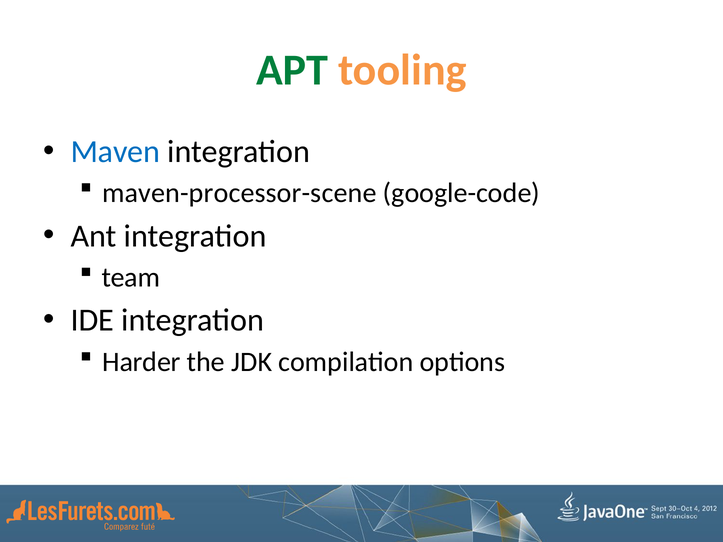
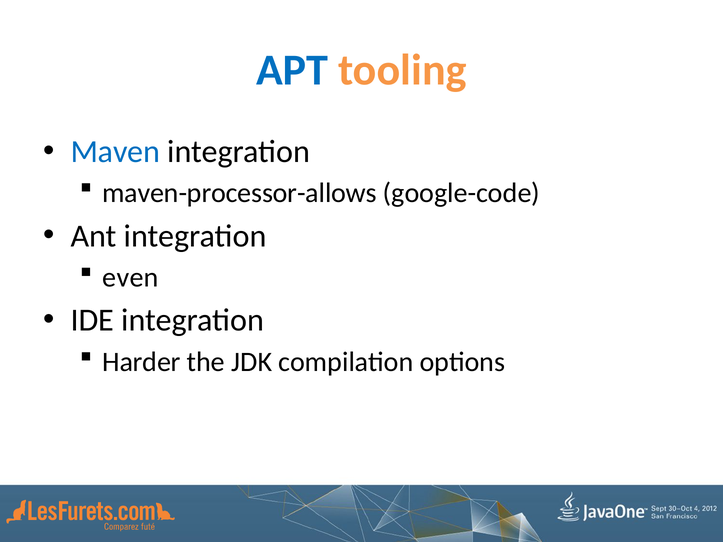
APT colour: green -> blue
maven-processor-scene: maven-processor-scene -> maven-processor-allows
team: team -> even
